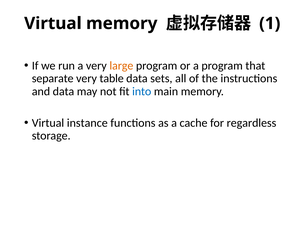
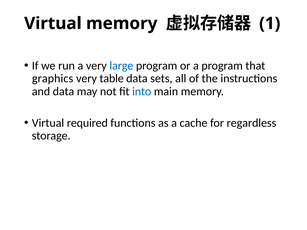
large colour: orange -> blue
separate: separate -> graphics
instance: instance -> required
